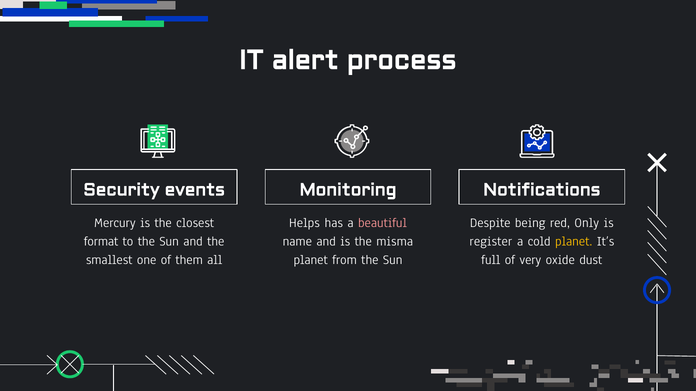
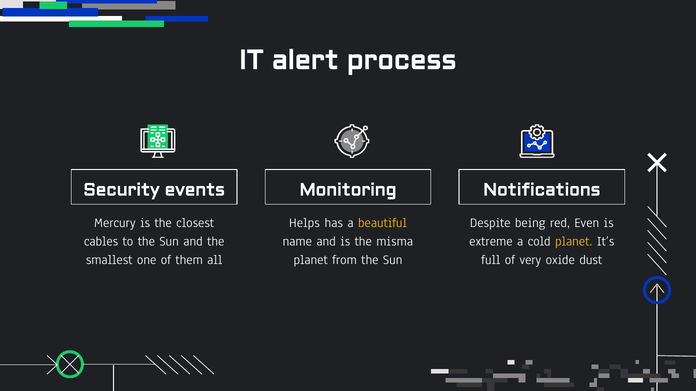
beautiful colour: pink -> yellow
Only: Only -> Even
format: format -> cables
register: register -> extreme
